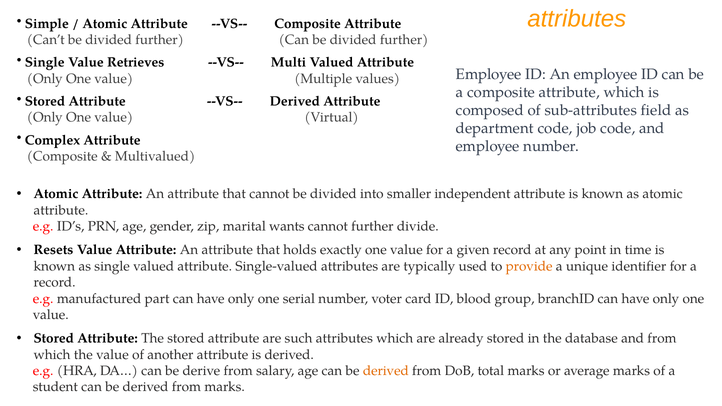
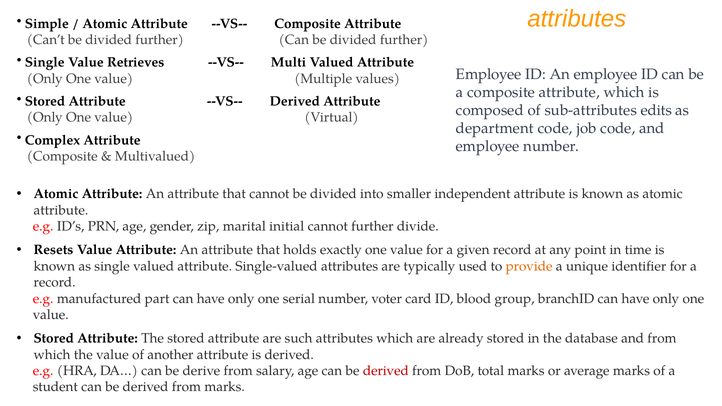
field: field -> edits
wants: wants -> initial
derived at (386, 371) colour: orange -> red
